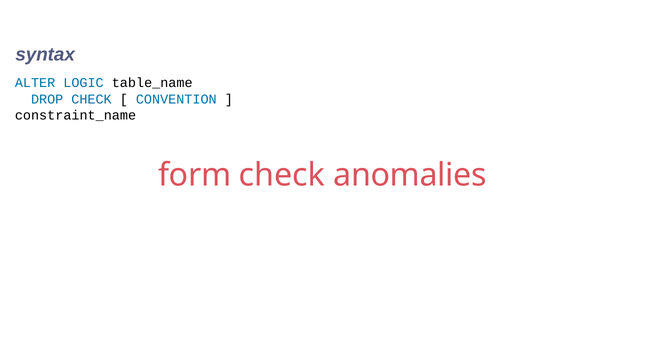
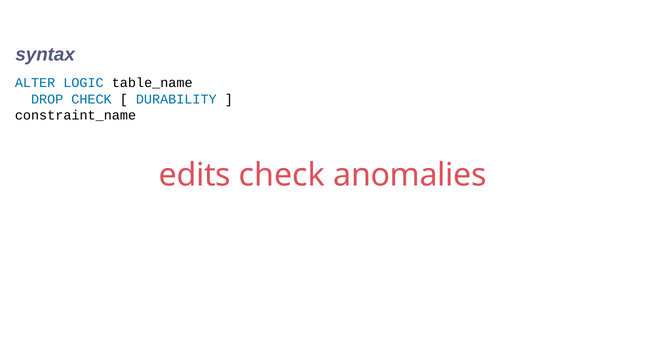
CONVENTION: CONVENTION -> DURABILITY
form: form -> edits
